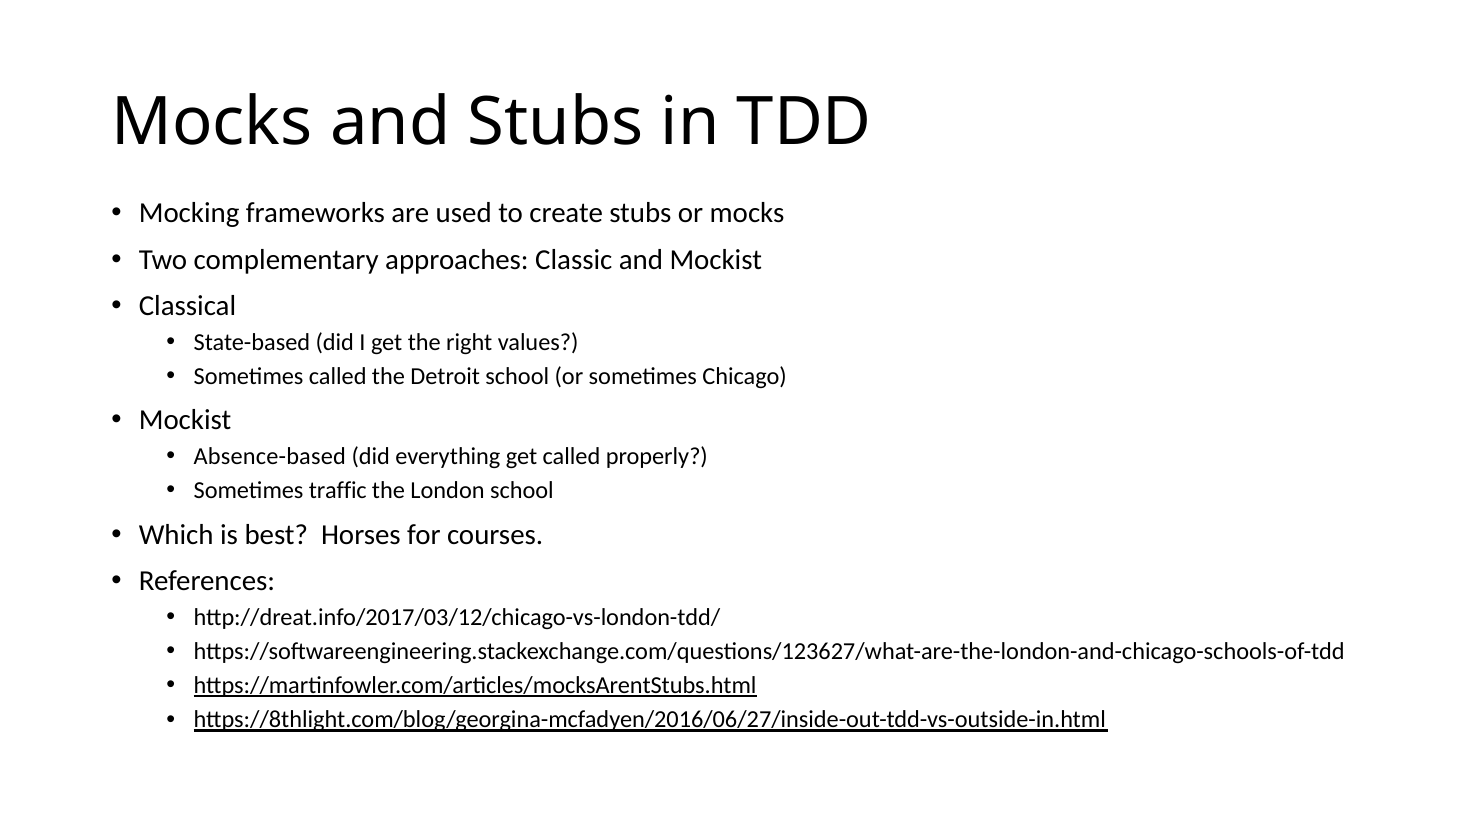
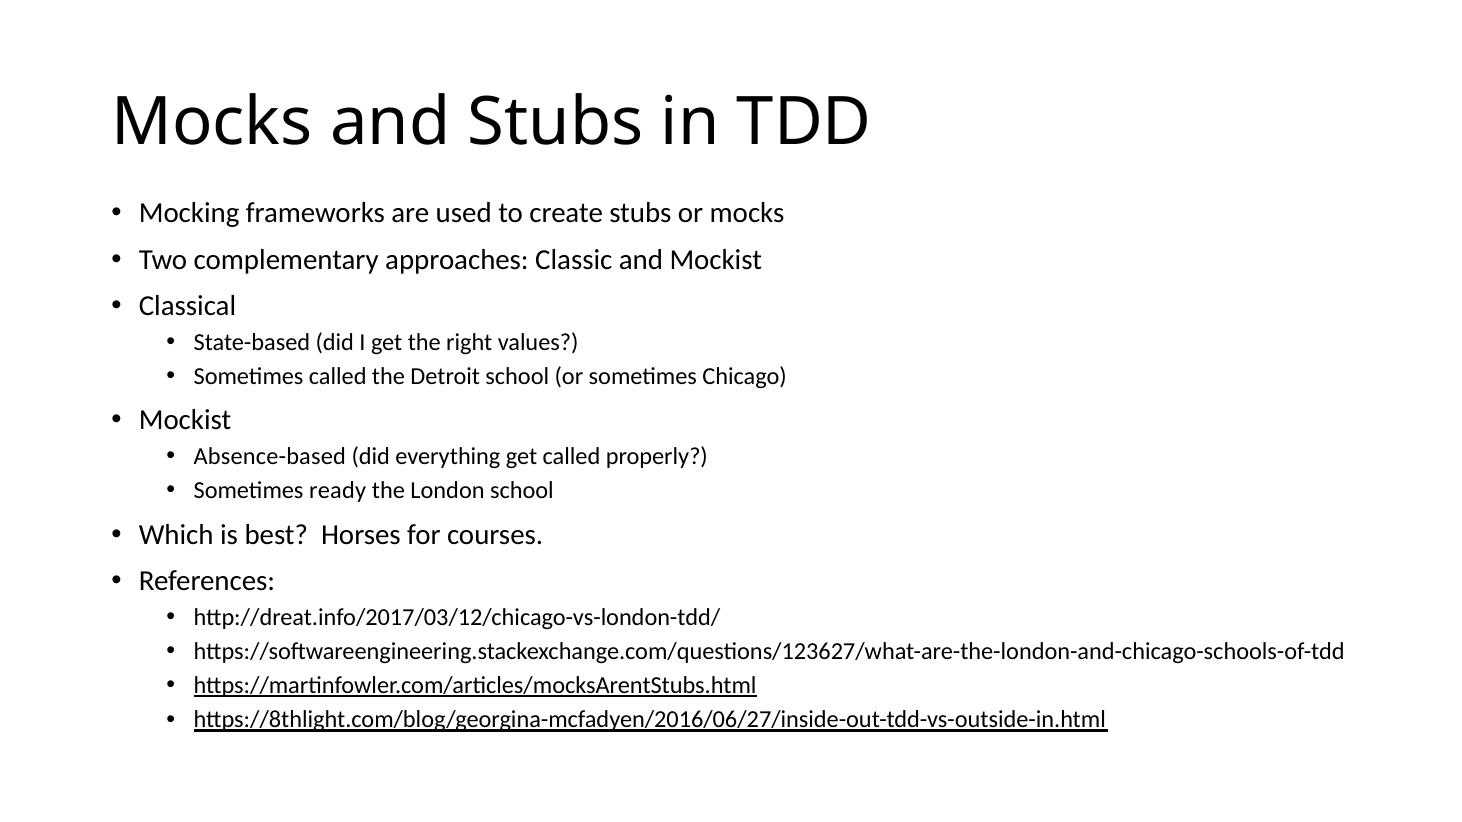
traffic: traffic -> ready
